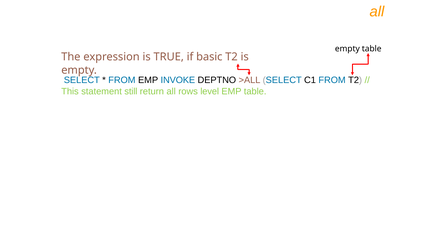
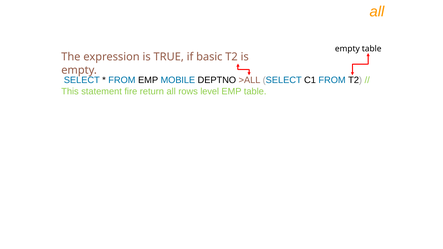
INVOKE: INVOKE -> MOBILE
still: still -> fire
